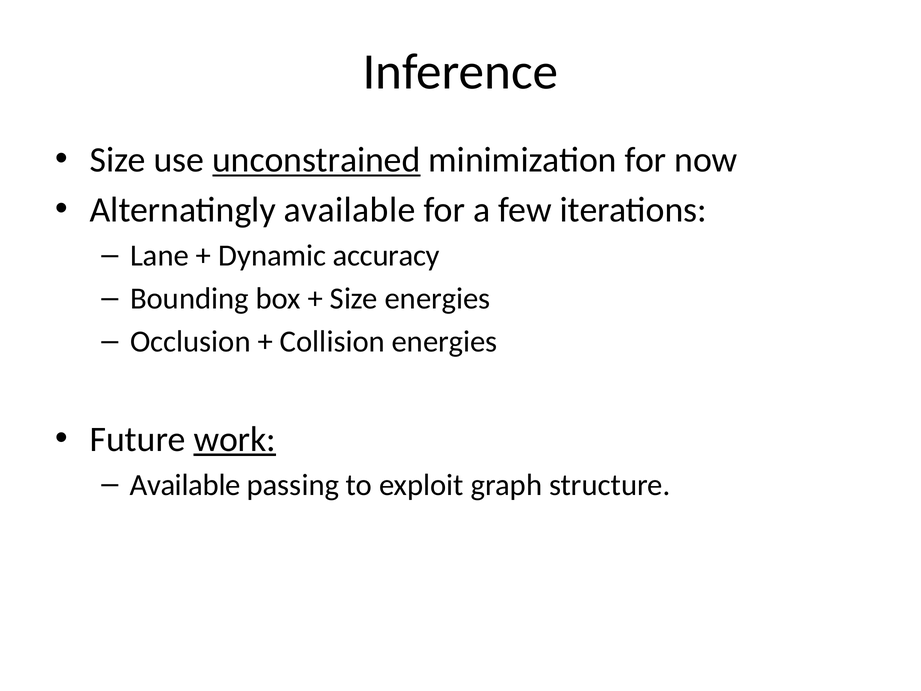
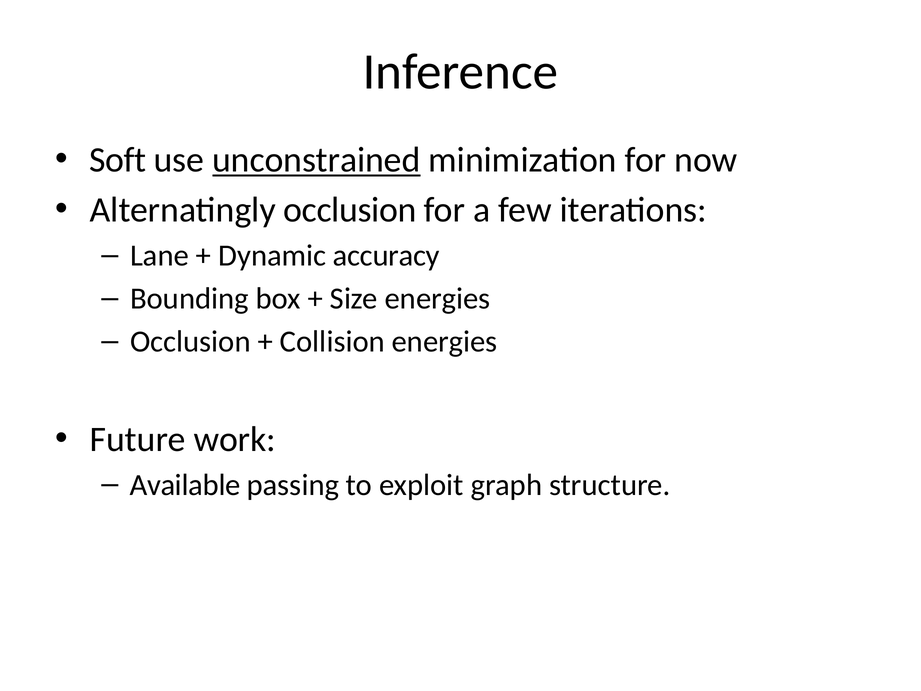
Size at (118, 160): Size -> Soft
Alternatingly available: available -> occlusion
work underline: present -> none
